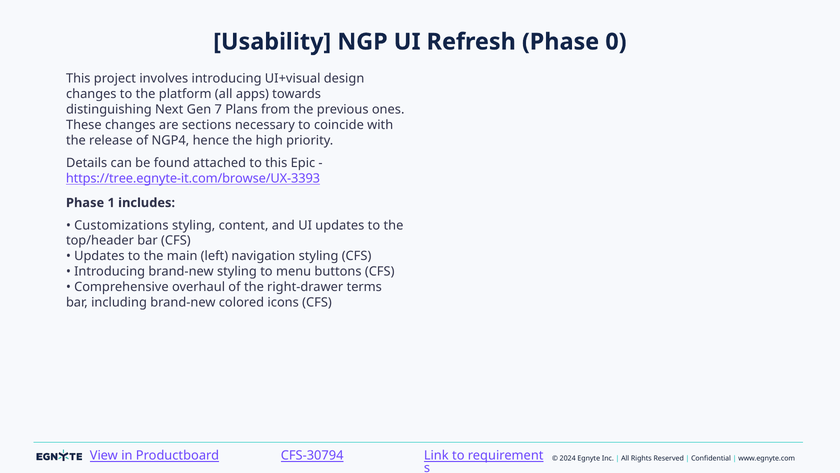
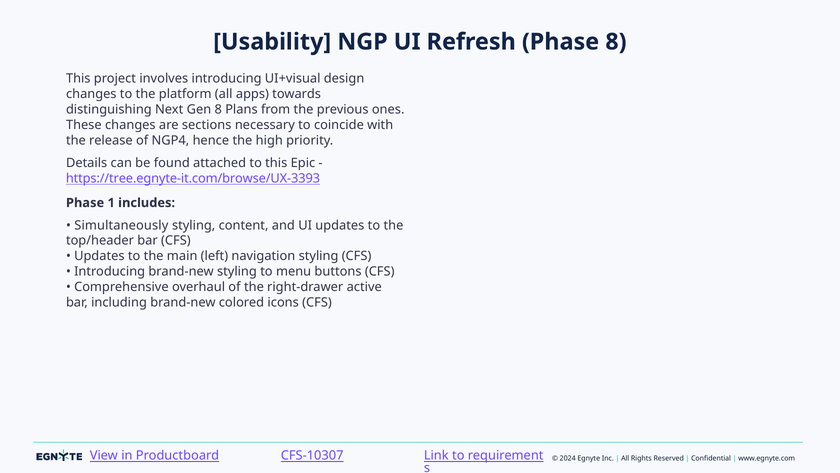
Phase 0: 0 -> 8
Gen 7: 7 -> 8
Customizations: Customizations -> Simultaneously
terms: terms -> active
CFS-30794: CFS-30794 -> CFS-10307
